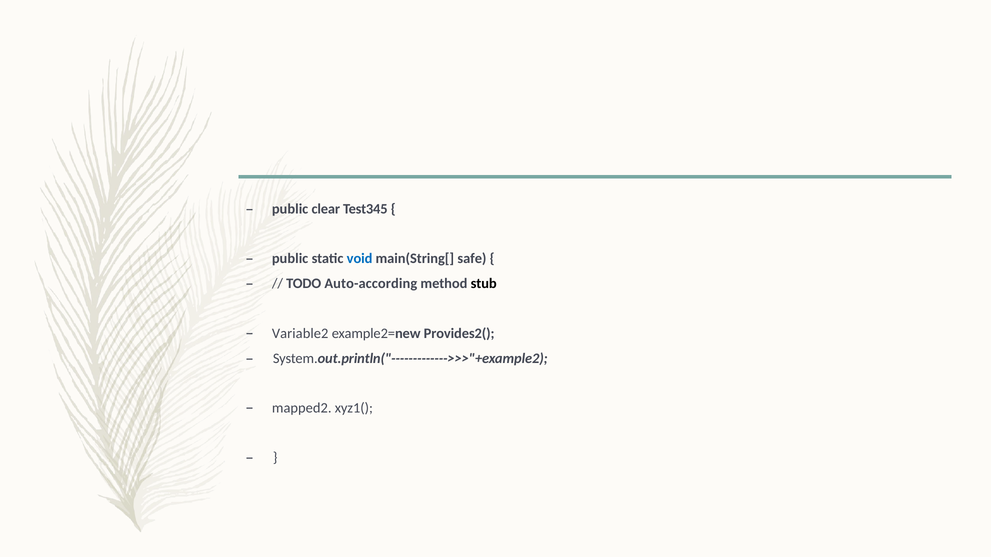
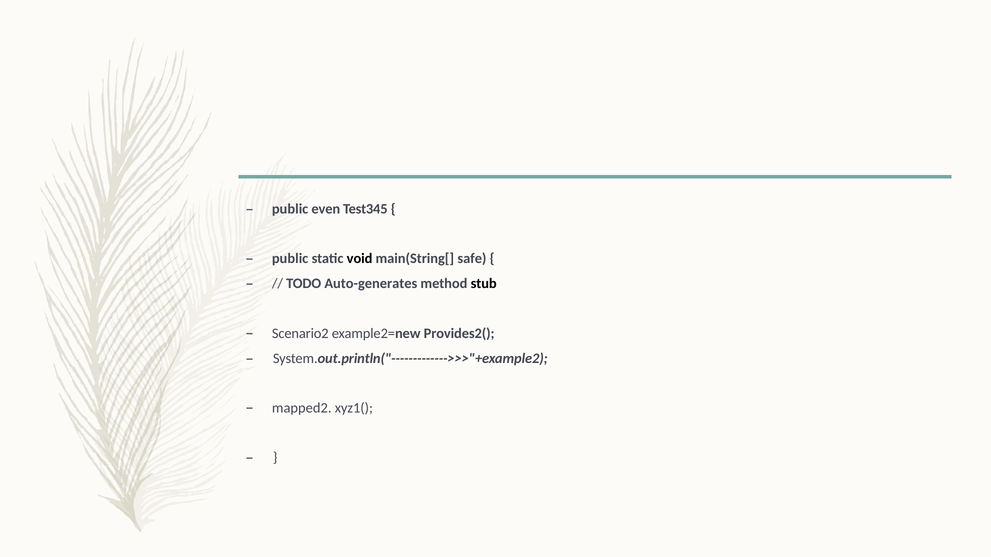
clear: clear -> even
void colour: blue -> black
Auto-according: Auto-according -> Auto-generates
Variable2: Variable2 -> Scenario2
